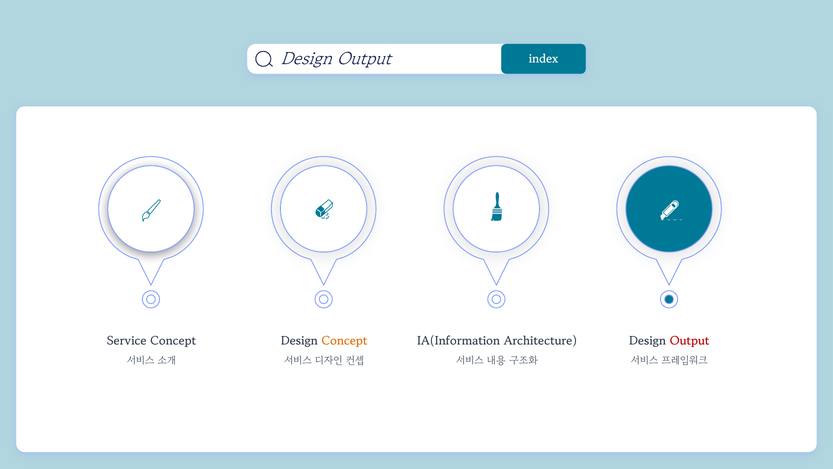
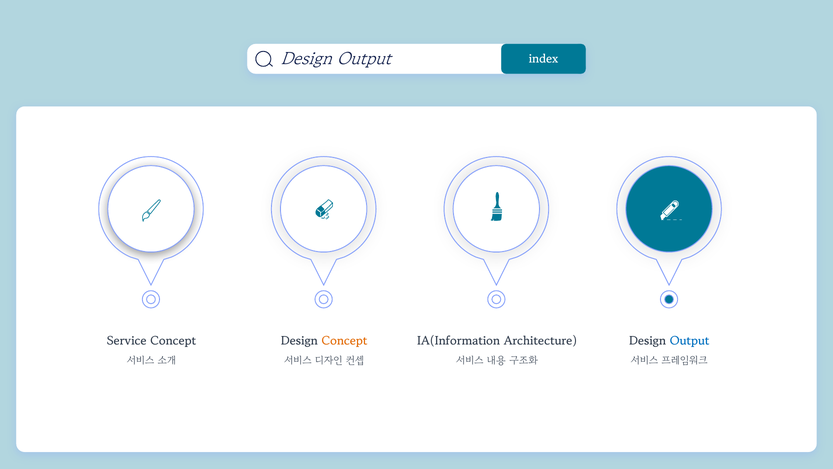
Output at (690, 342) colour: red -> blue
